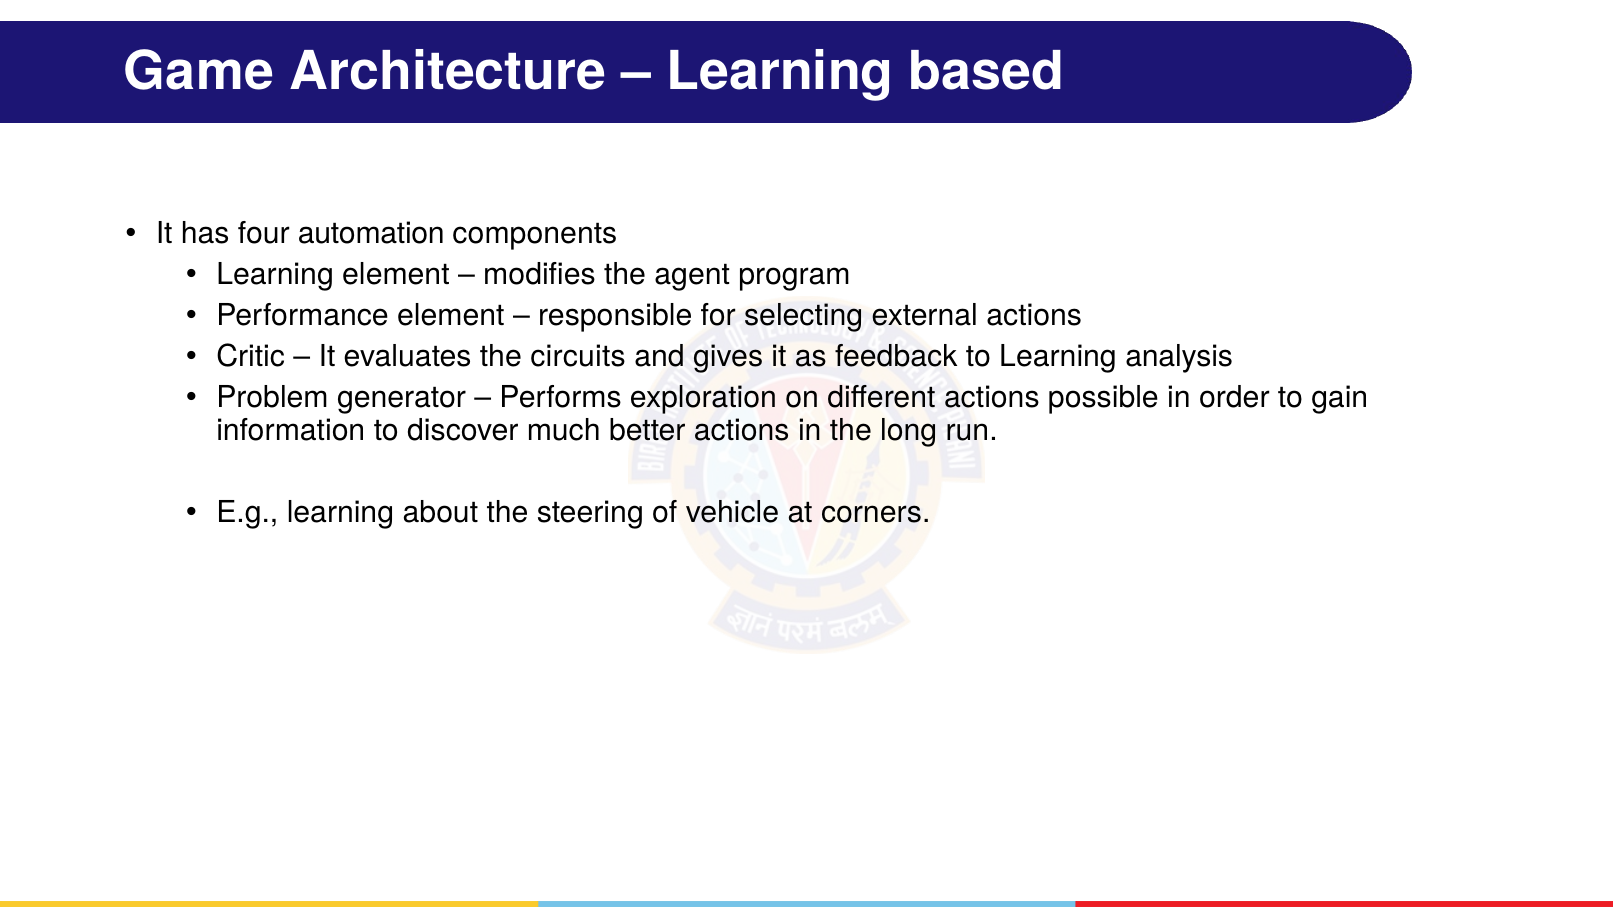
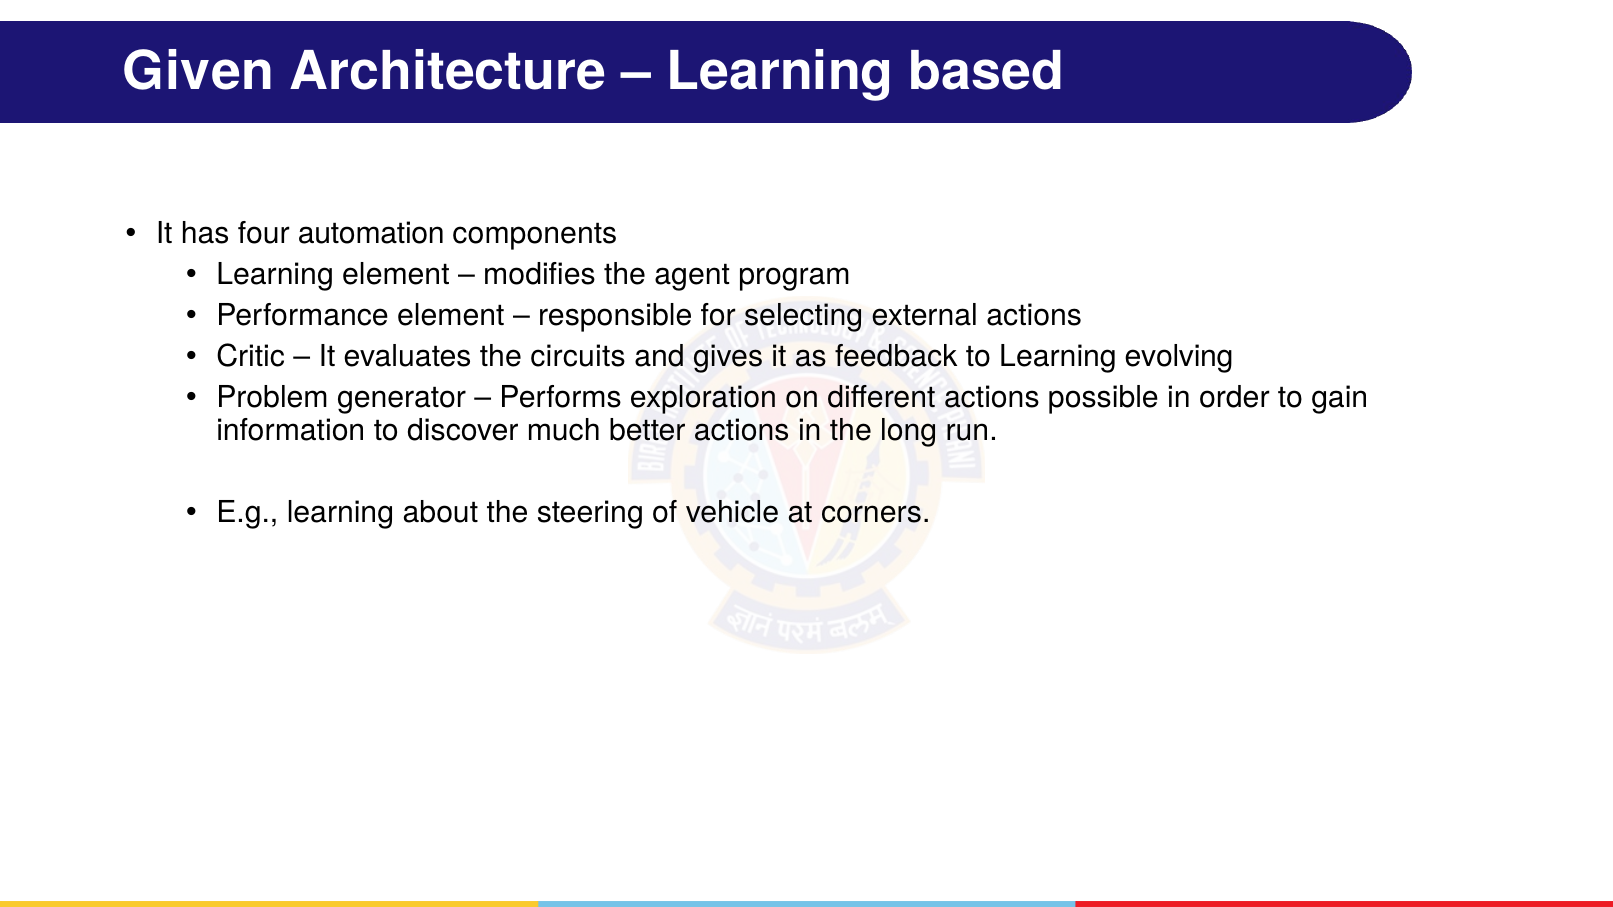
Game: Game -> Given
analysis: analysis -> evolving
